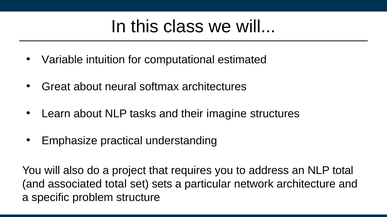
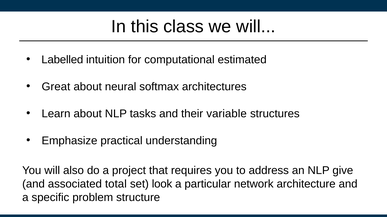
Variable: Variable -> Labelled
imagine: imagine -> variable
NLP total: total -> give
sets: sets -> look
